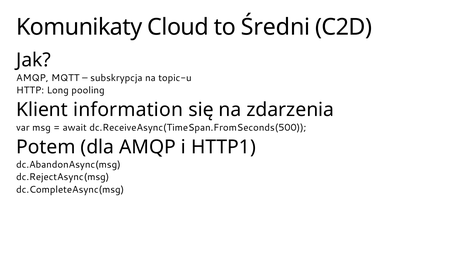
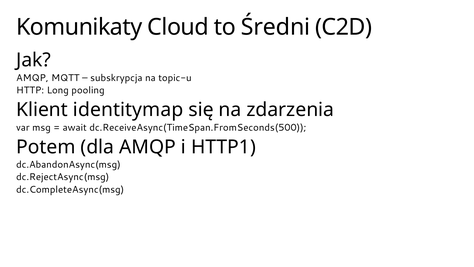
information: information -> identitymap
